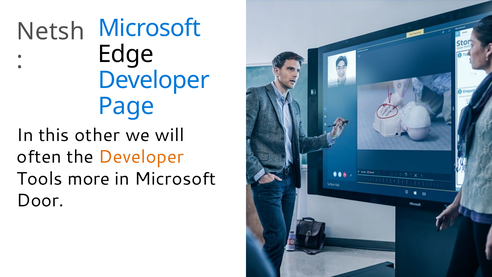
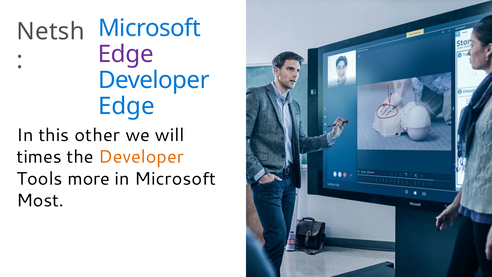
Edge at (126, 54) colour: black -> purple
Page at (126, 106): Page -> Edge
often: often -> times
Door: Door -> Most
